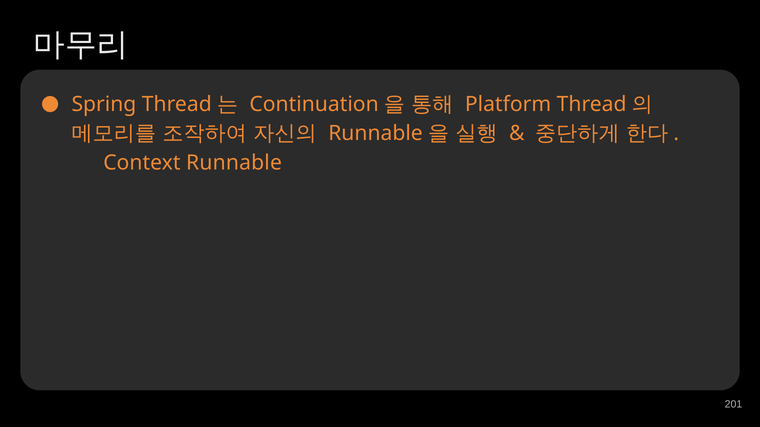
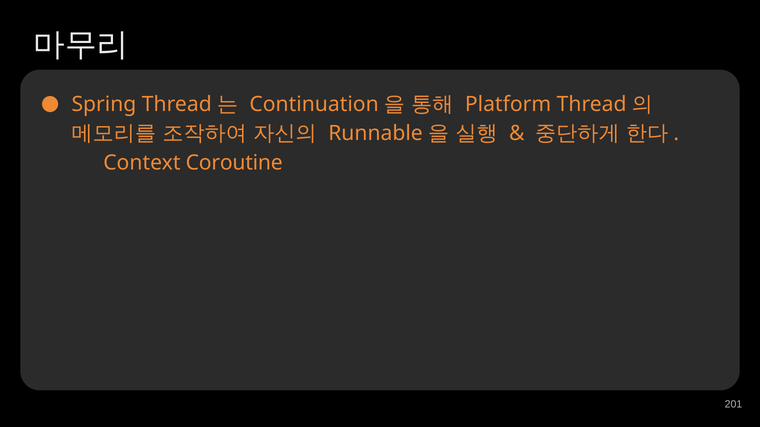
Runnable: Runnable -> Coroutine
